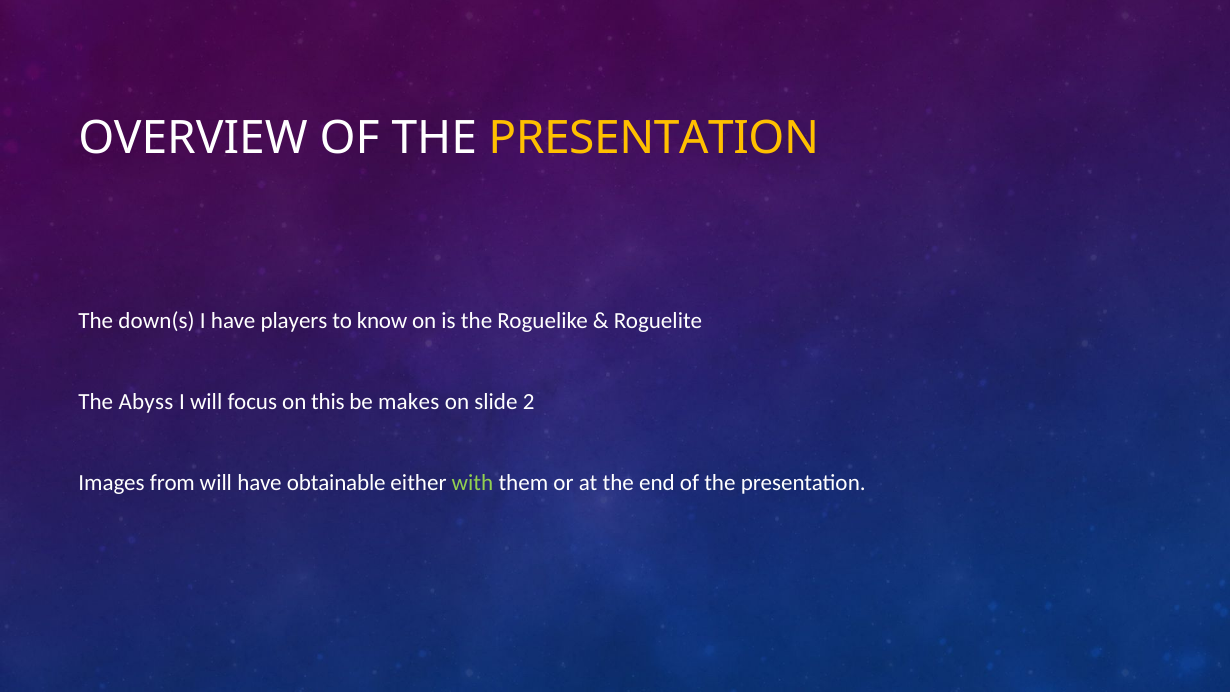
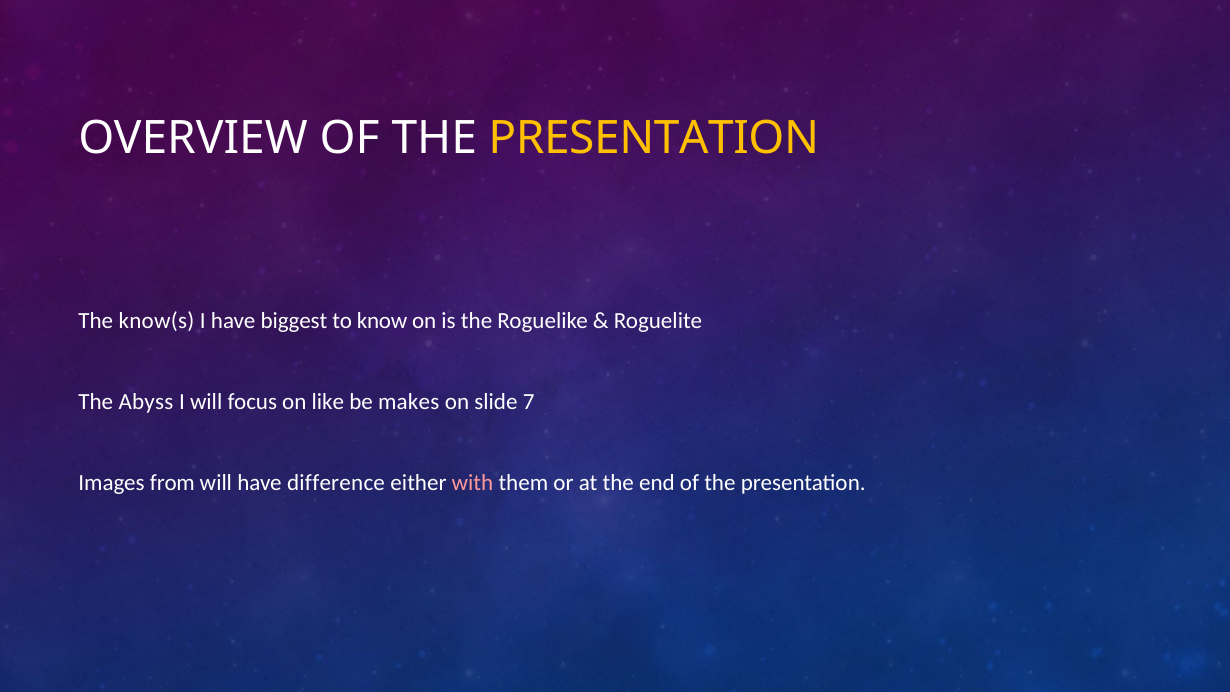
down(s: down(s -> know(s
players: players -> biggest
this: this -> like
2: 2 -> 7
obtainable: obtainable -> difference
with colour: light green -> pink
